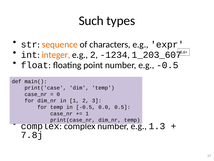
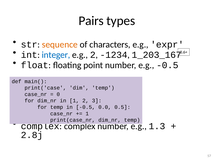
Such: Such -> Pairs
integer colour: orange -> blue
1_203_607: 1_203_607 -> 1_203_167
7.8j: 7.8j -> 2.8j
